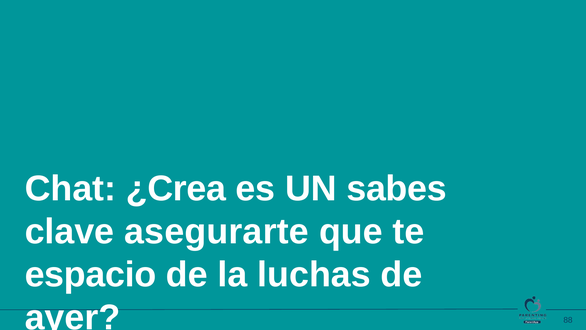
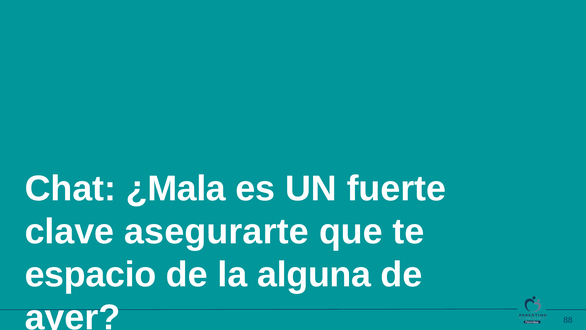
¿Crea: ¿Crea -> ¿Mala
sabes: sabes -> fuerte
luchas: luchas -> alguna
